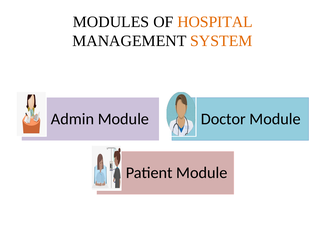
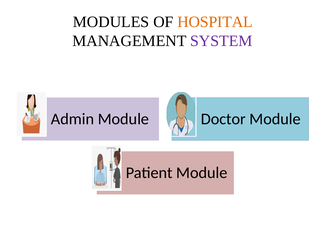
SYSTEM colour: orange -> purple
